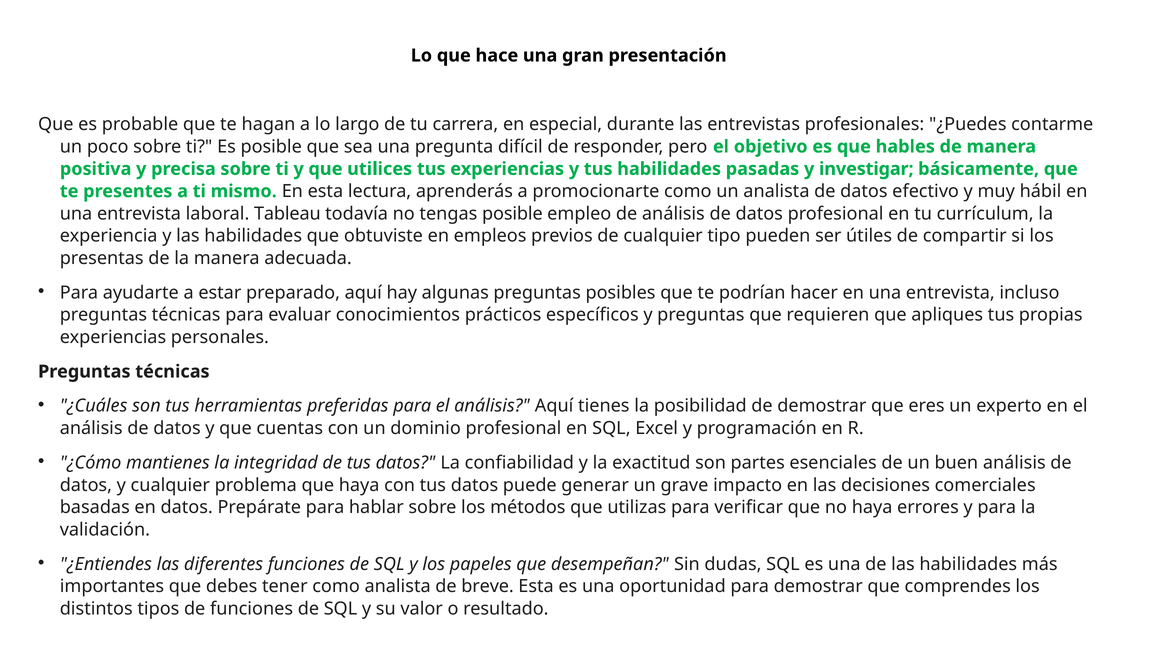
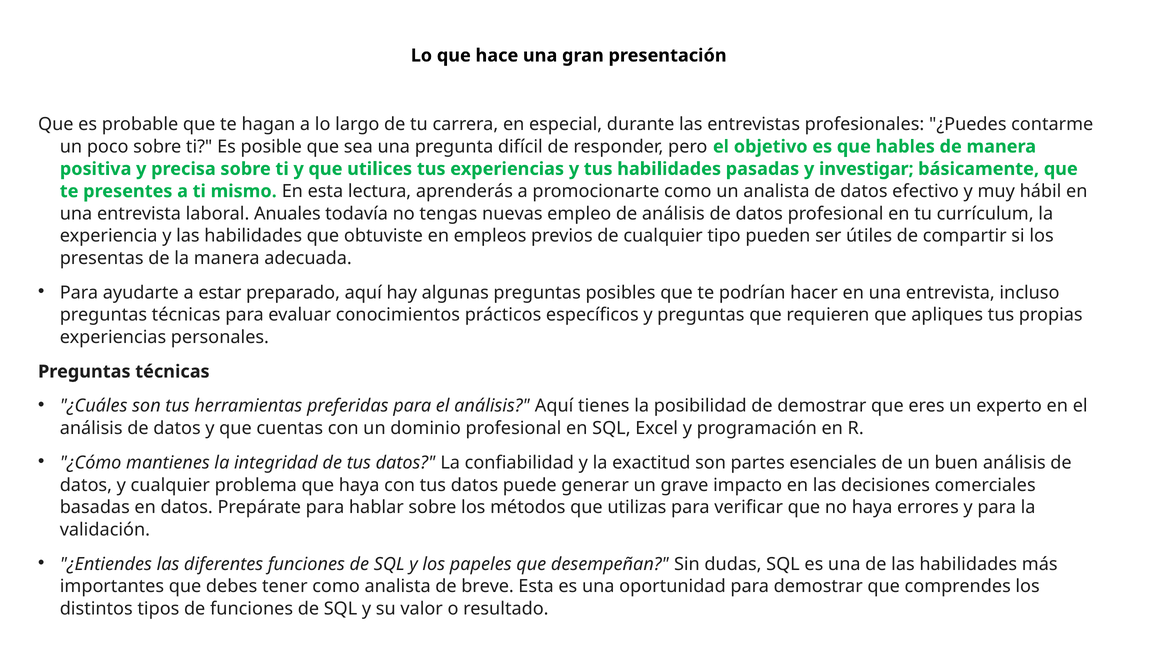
Tableau: Tableau -> Anuales
tengas posible: posible -> nuevas
